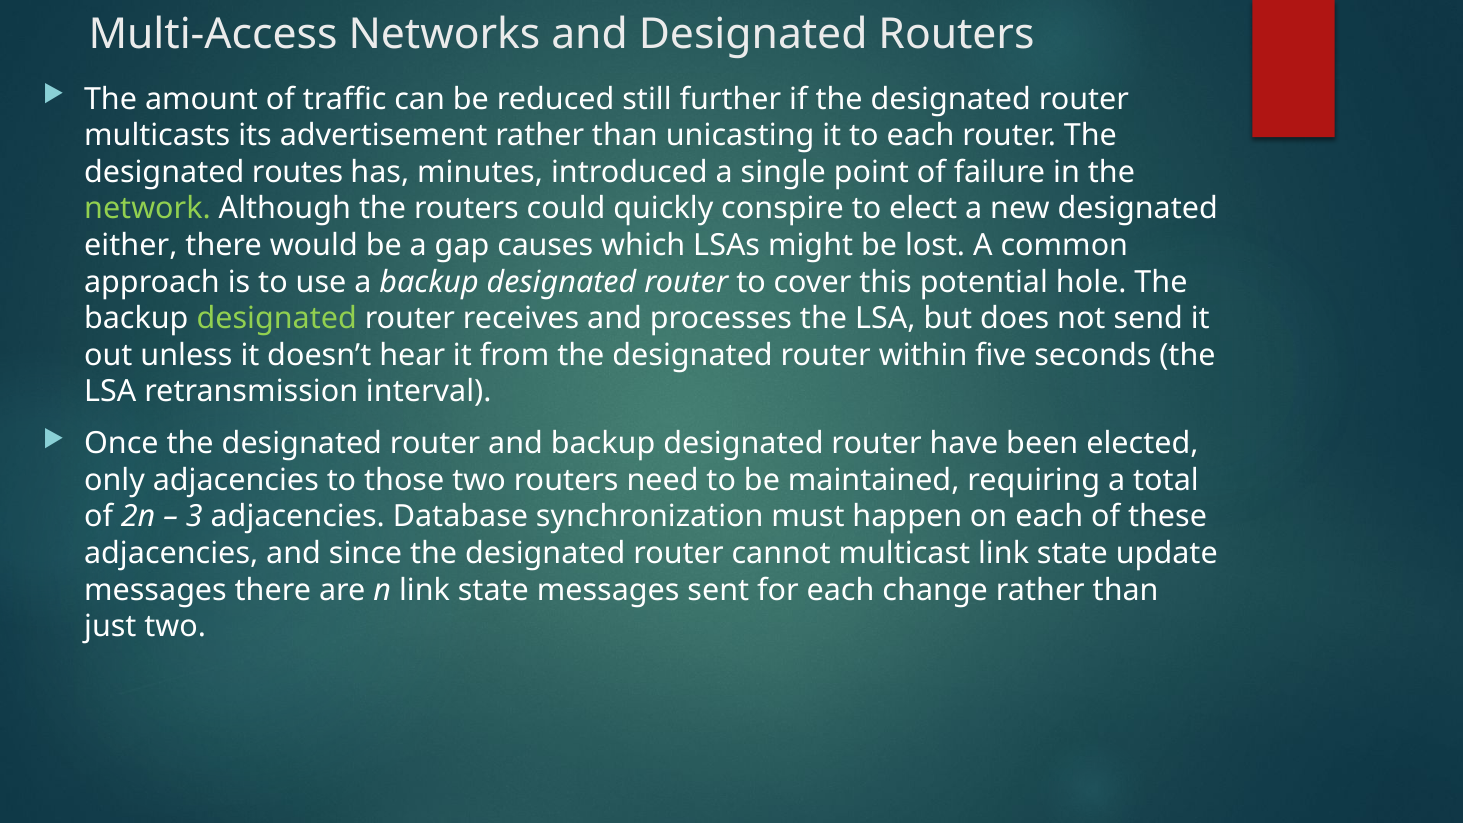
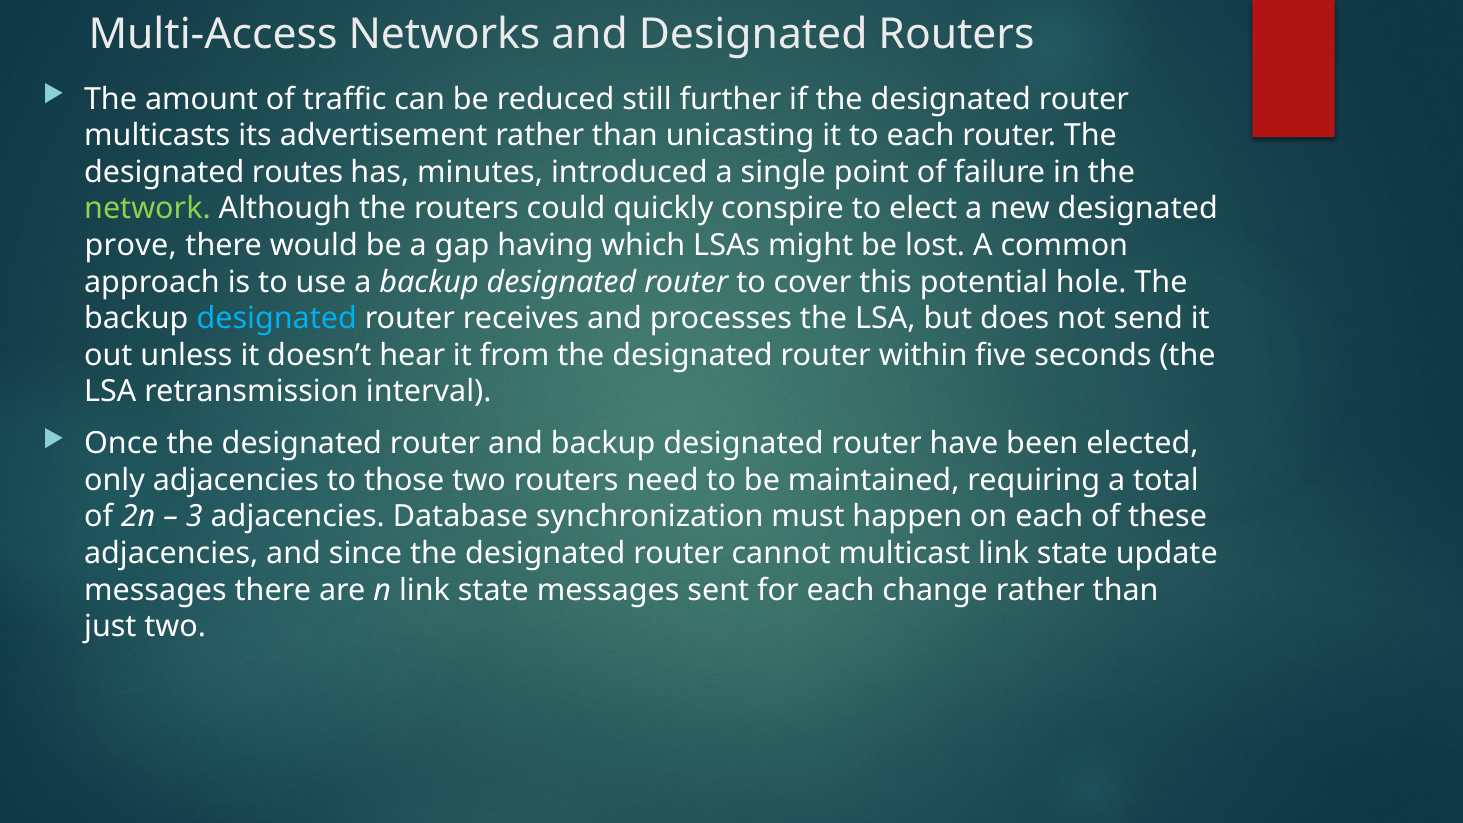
either: either -> prove
causes: causes -> having
designated at (277, 319) colour: light green -> light blue
